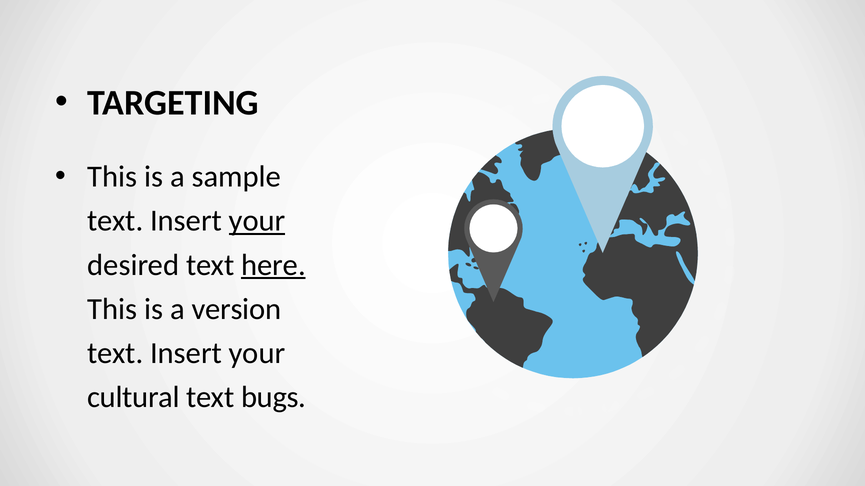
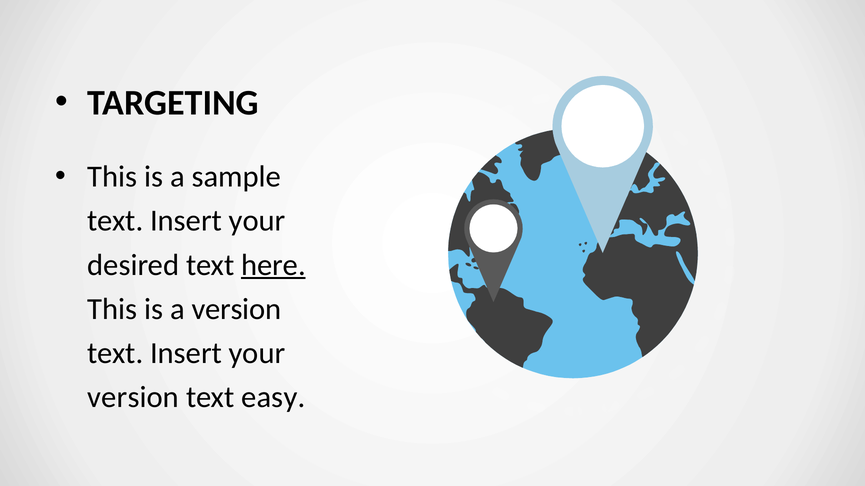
your at (257, 221) underline: present -> none
cultural at (133, 397): cultural -> version
bugs: bugs -> easy
